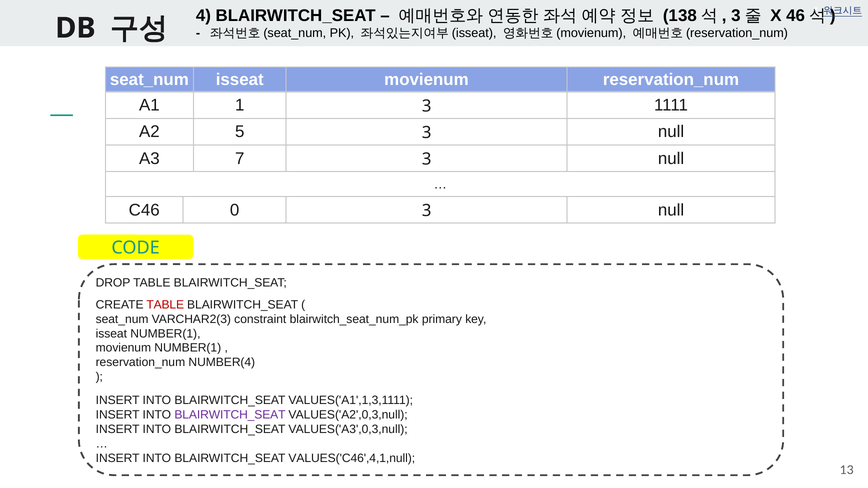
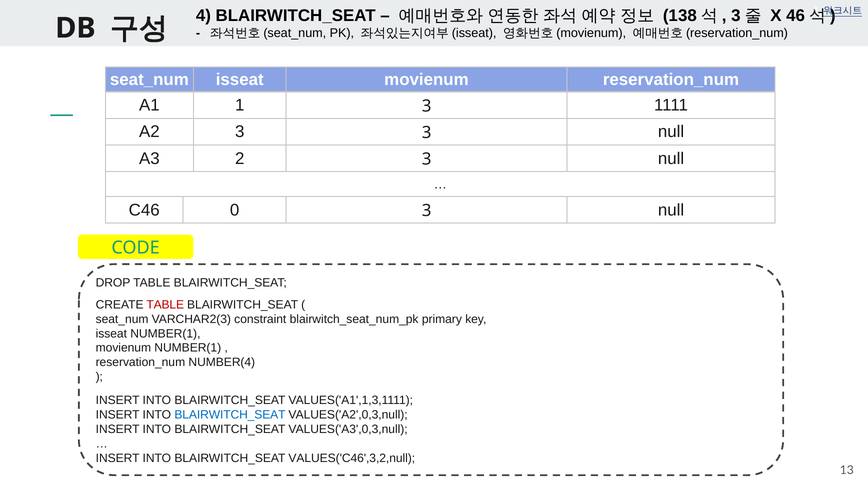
A2 5: 5 -> 3
7: 7 -> 2
BLAIRWITCH_SEAT at (230, 415) colour: purple -> blue
VALUES('C46',4,1,null: VALUES('C46',4,1,null -> VALUES('C46',3,2,null
